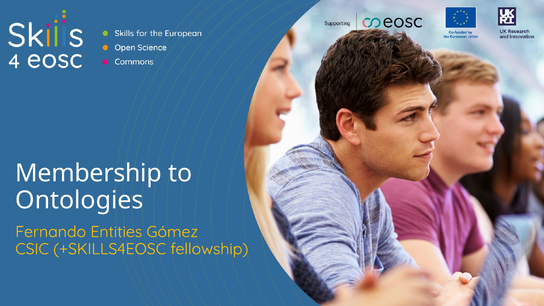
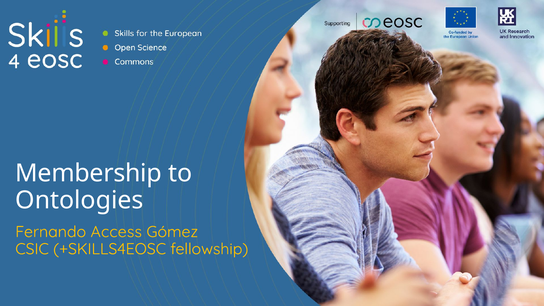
Entities: Entities -> Access
